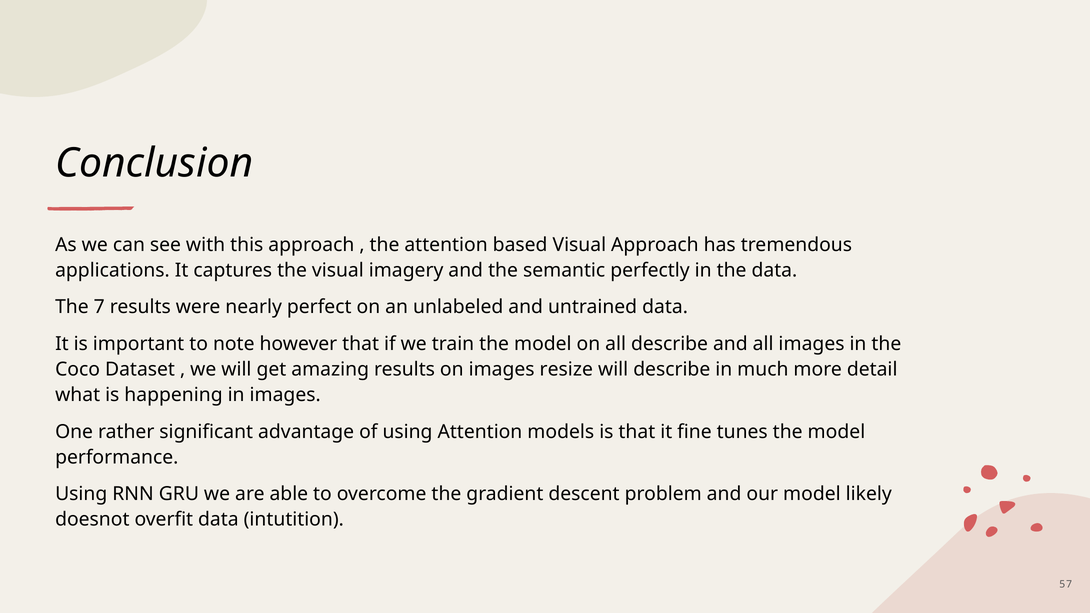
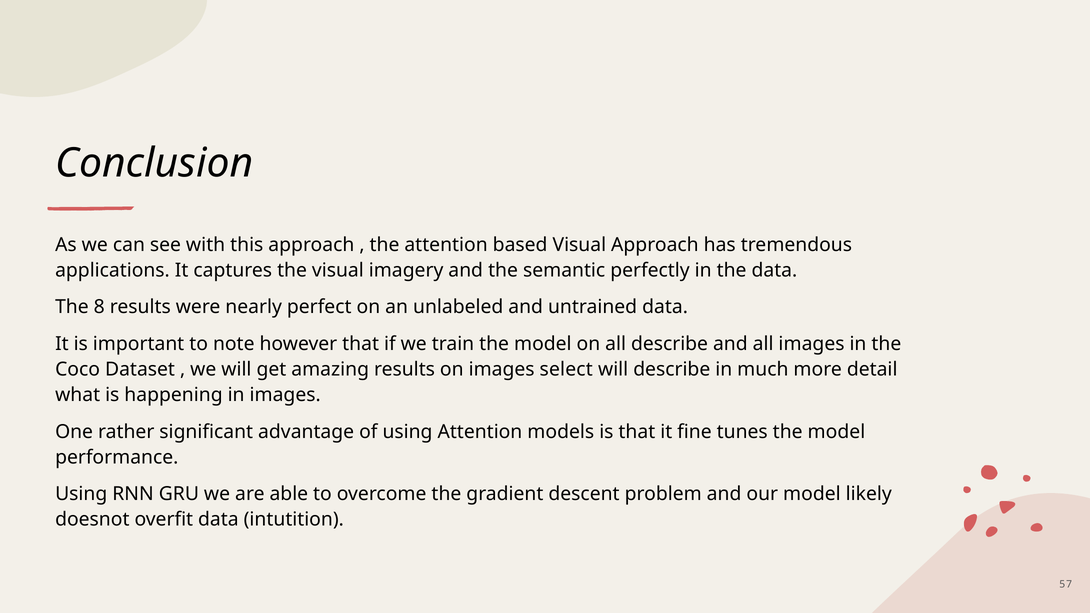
7: 7 -> 8
resize: resize -> select
